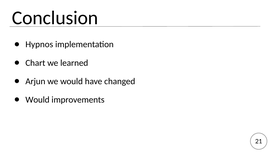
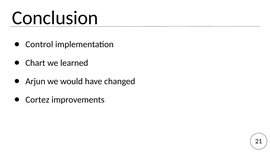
Hypnos: Hypnos -> Control
Would at (37, 100): Would -> Cortez
